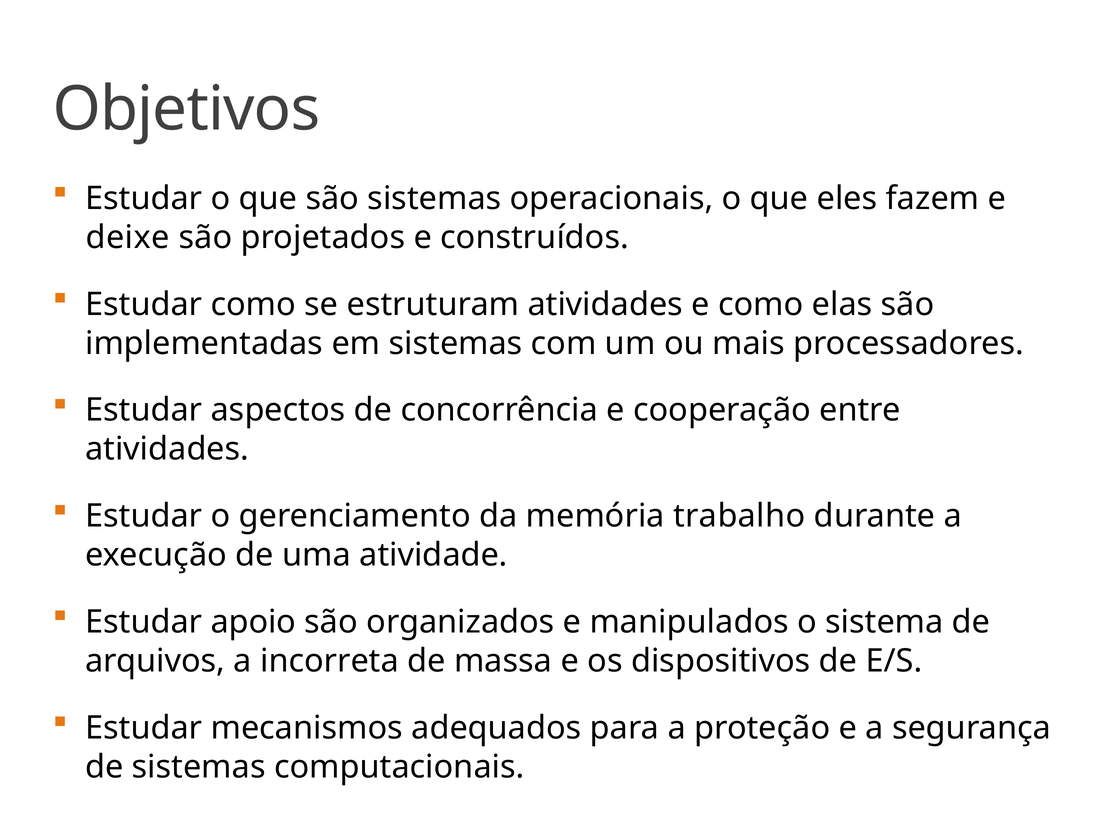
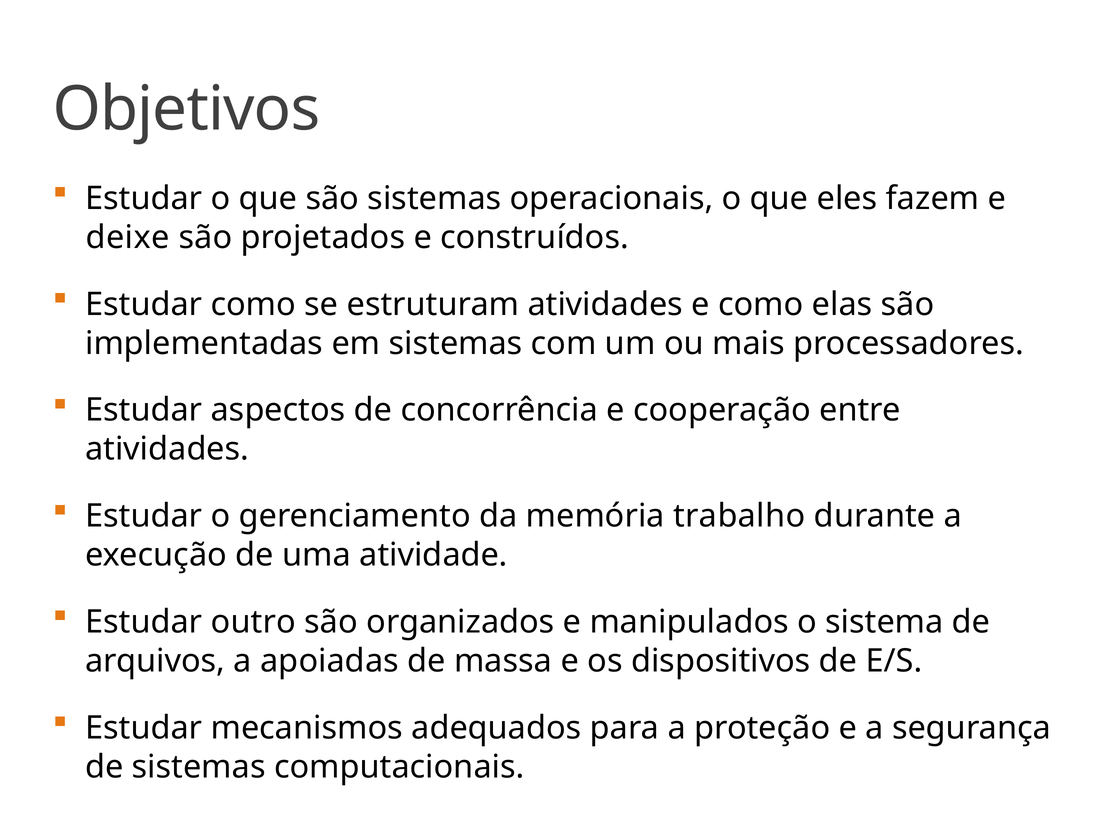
apoio: apoio -> outro
incorreta: incorreta -> apoiadas
